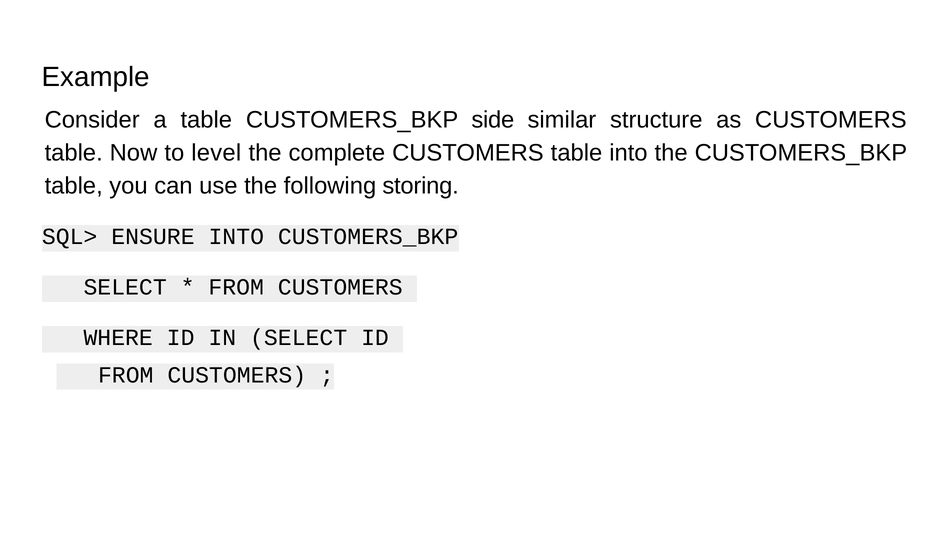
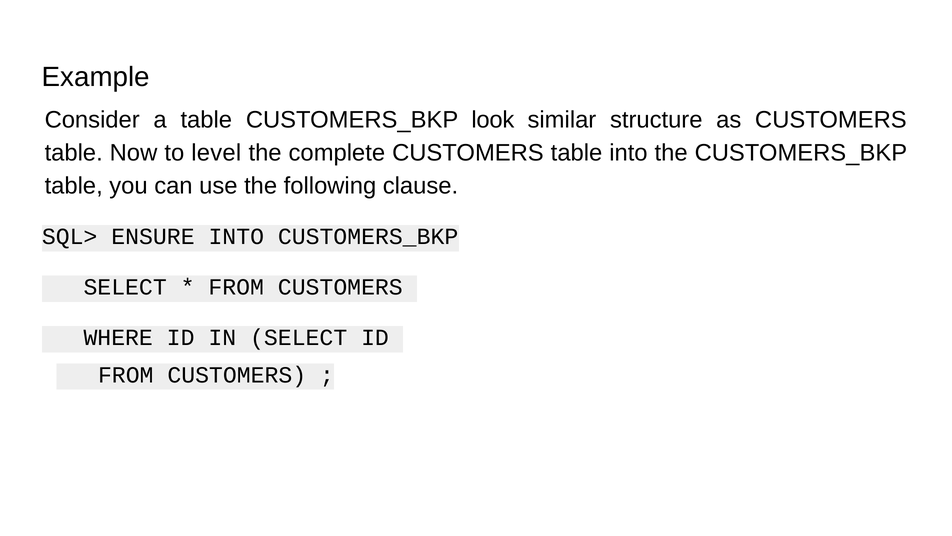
side: side -> look
storing: storing -> clause
